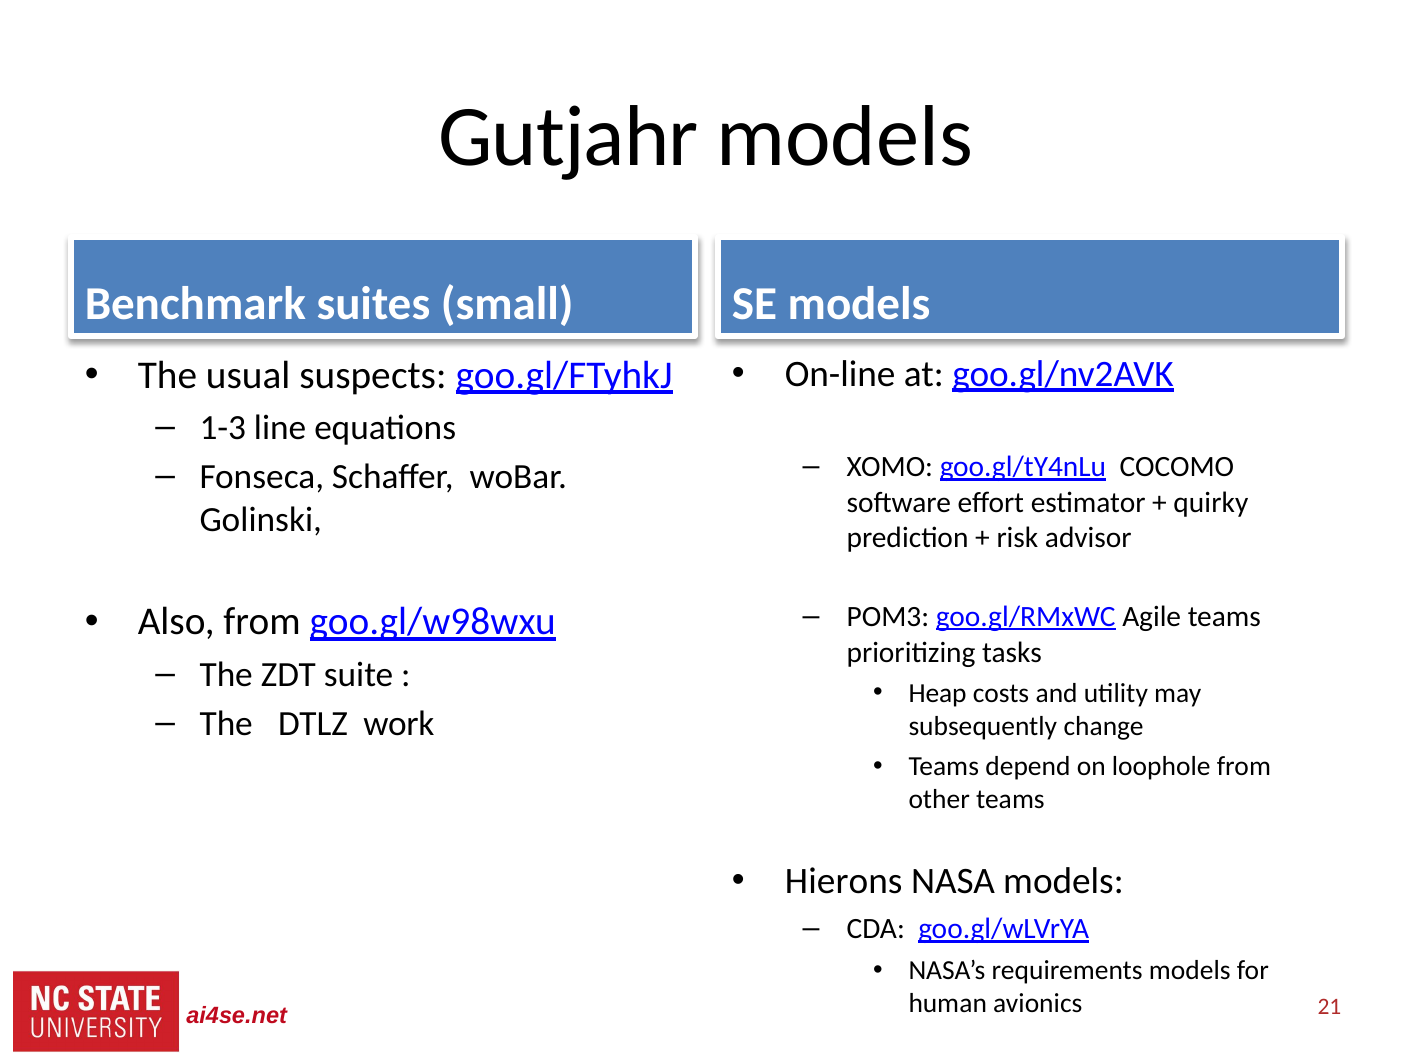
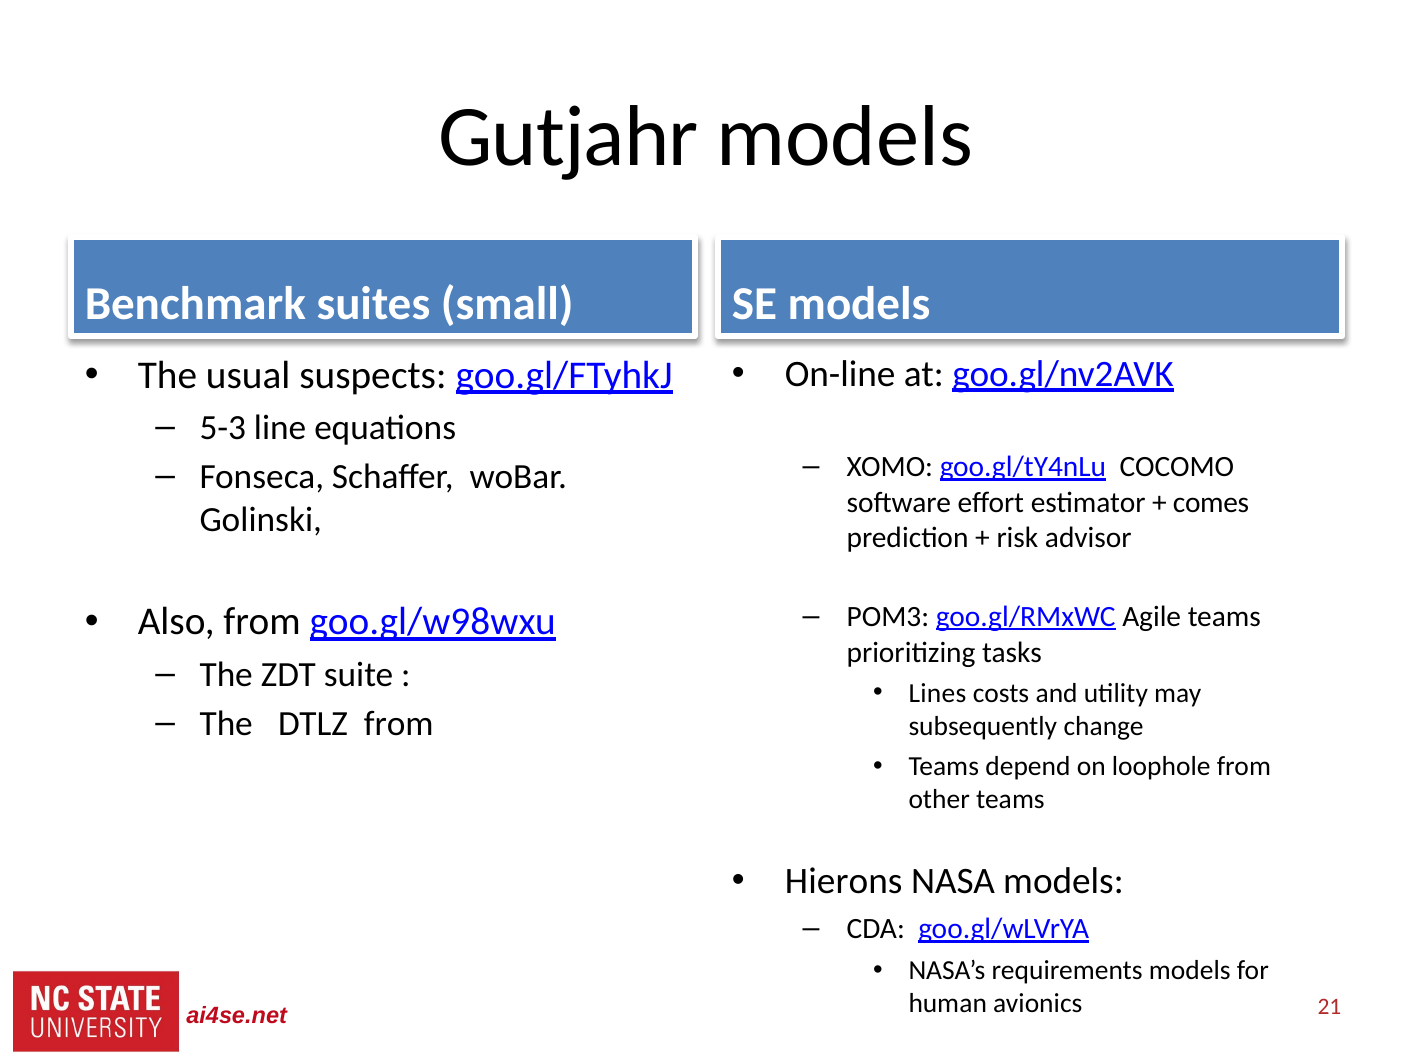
1-3: 1-3 -> 5-3
quirky: quirky -> comes
Heap: Heap -> Lines
DTLZ work: work -> from
